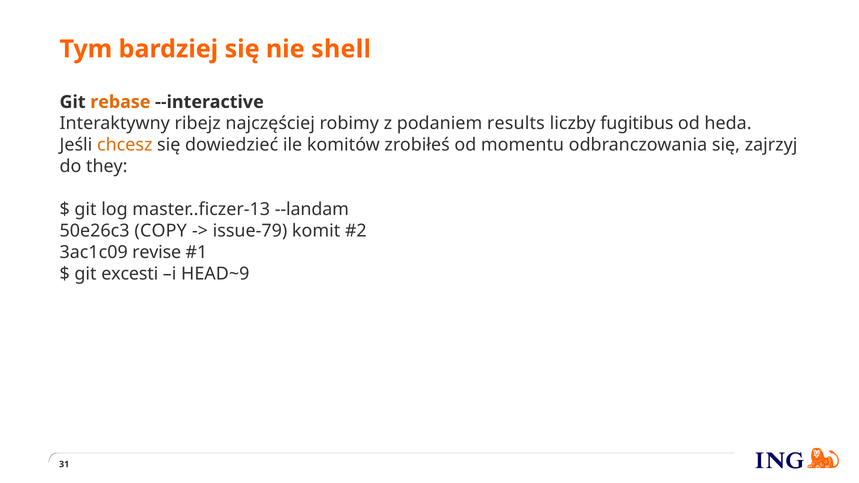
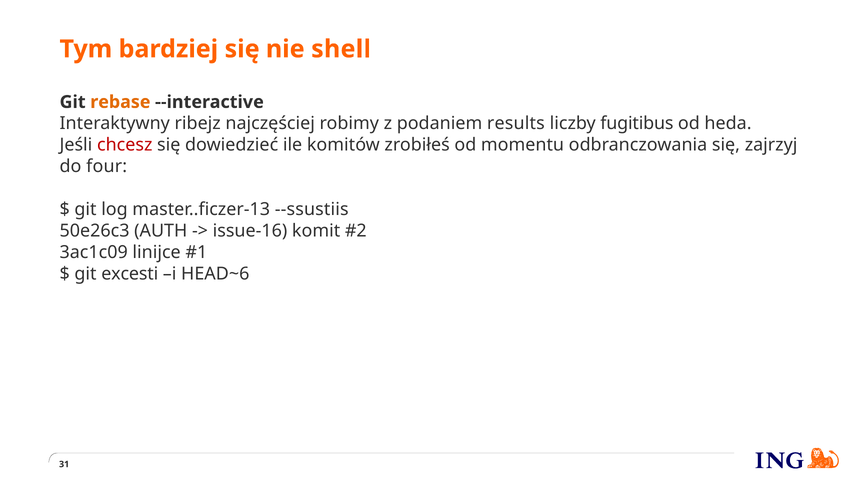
chcesz colour: orange -> red
they: they -> four
--landam: --landam -> --ssustiis
COPY: COPY -> AUTH
issue-79: issue-79 -> issue-16
revise: revise -> linijce
HEAD~9: HEAD~9 -> HEAD~6
